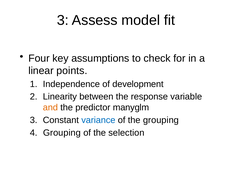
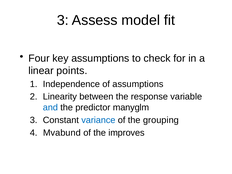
of development: development -> assumptions
and colour: orange -> blue
Grouping at (62, 133): Grouping -> Mvabund
selection: selection -> improves
